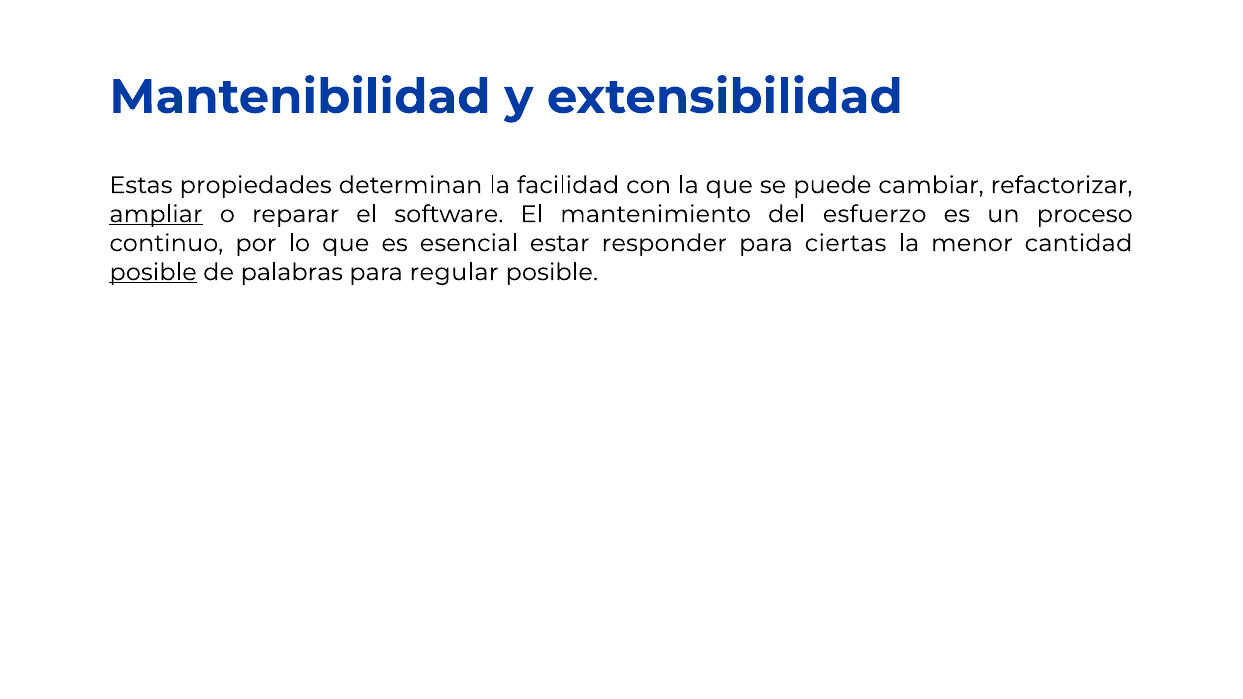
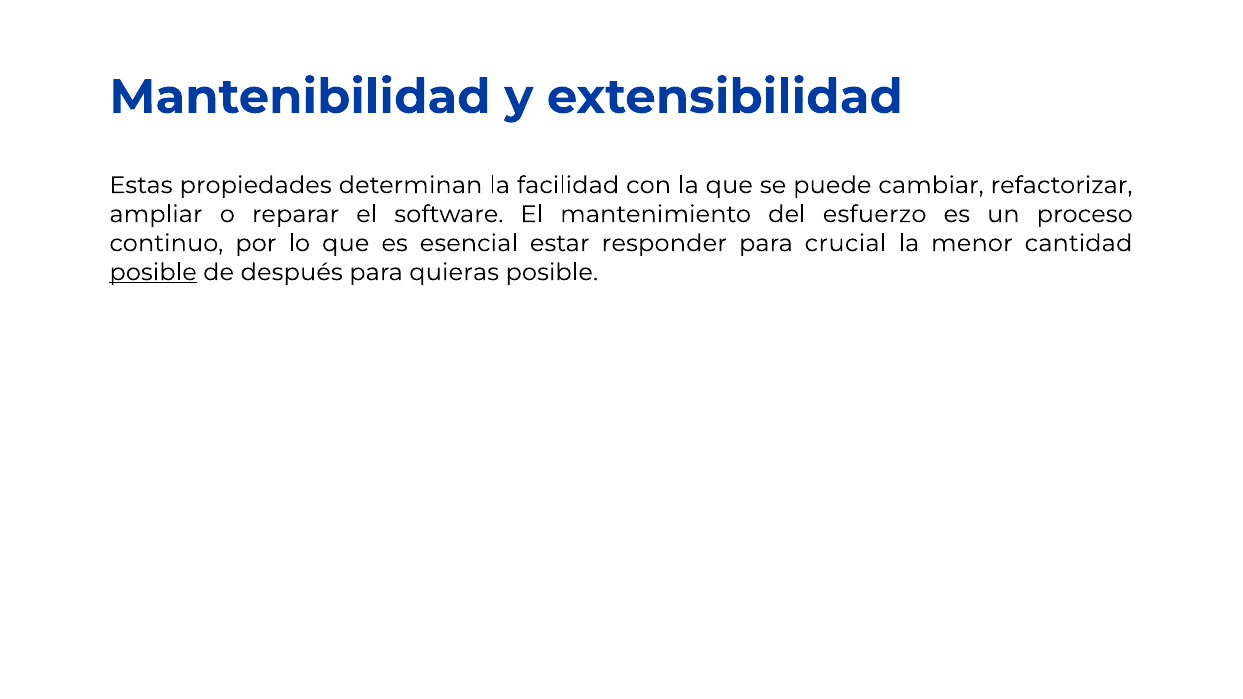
ampliar underline: present -> none
ciertas: ciertas -> crucial
palabras: palabras -> después
regular: regular -> quieras
